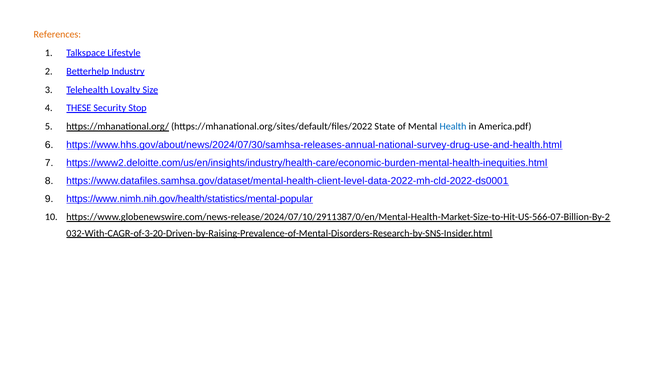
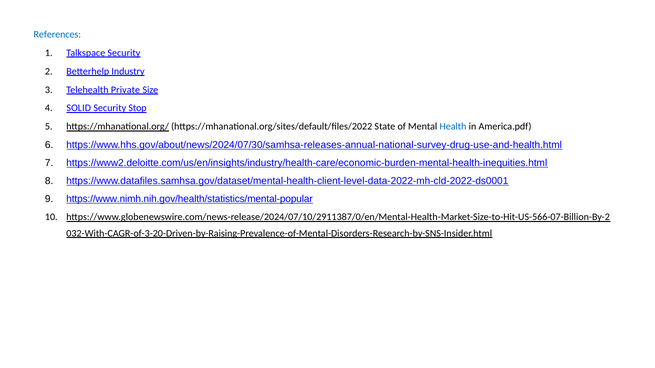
References colour: orange -> blue
Talkspace Lifestyle: Lifestyle -> Security
Loyalty: Loyalty -> Private
THESE: THESE -> SOLID
